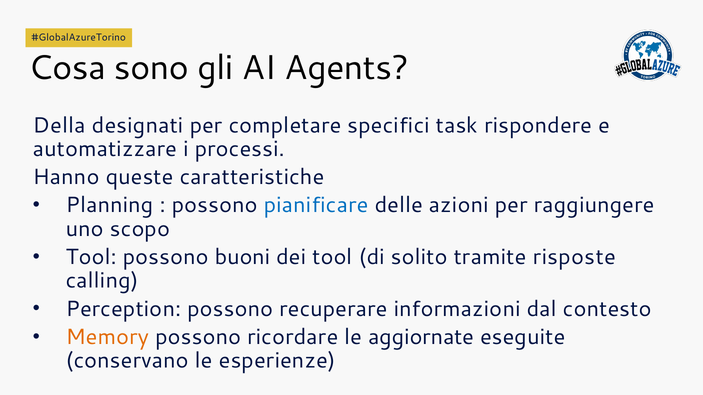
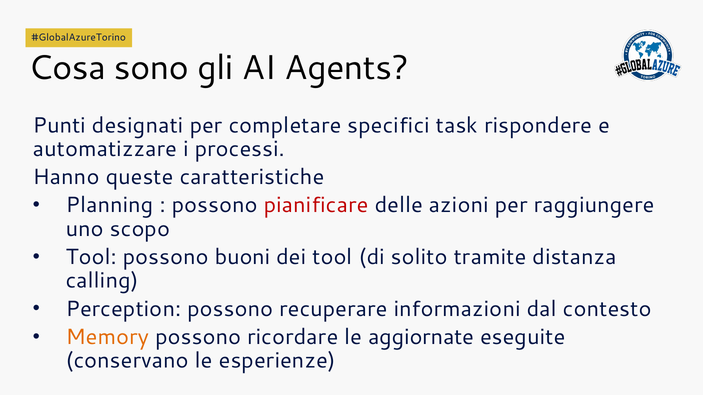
Della: Della -> Punti
pianificare colour: blue -> red
risposte: risposte -> distanza
